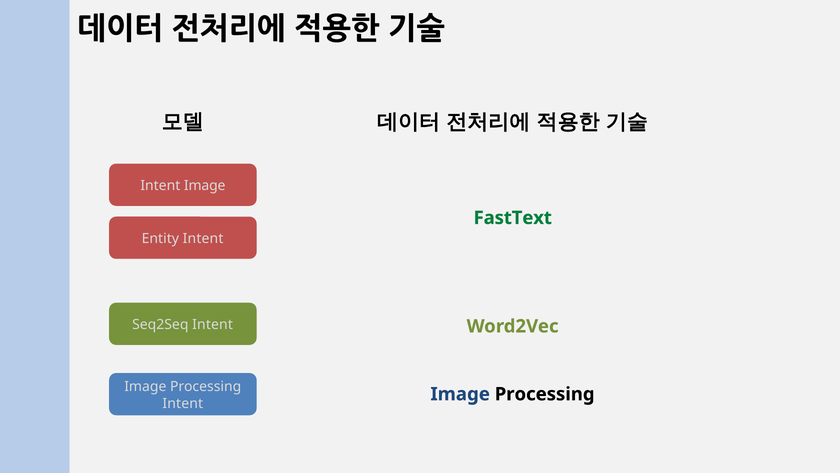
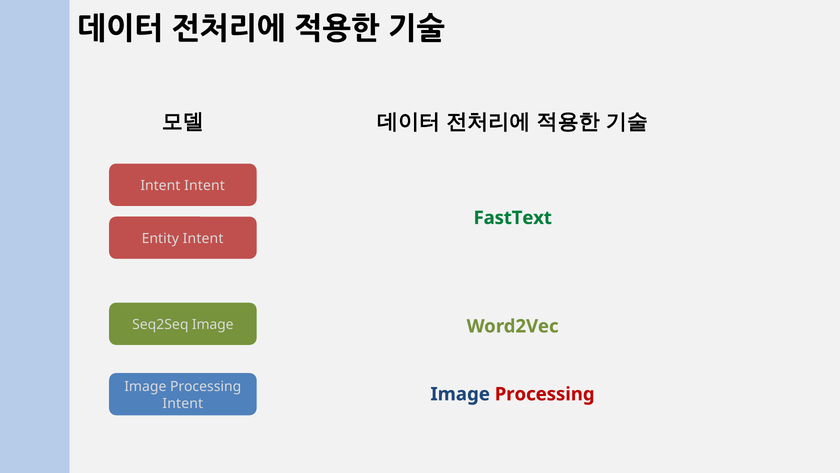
Image at (205, 186): Image -> Intent
Seq2Seq Intent: Intent -> Image
Processing at (545, 394) colour: black -> red
